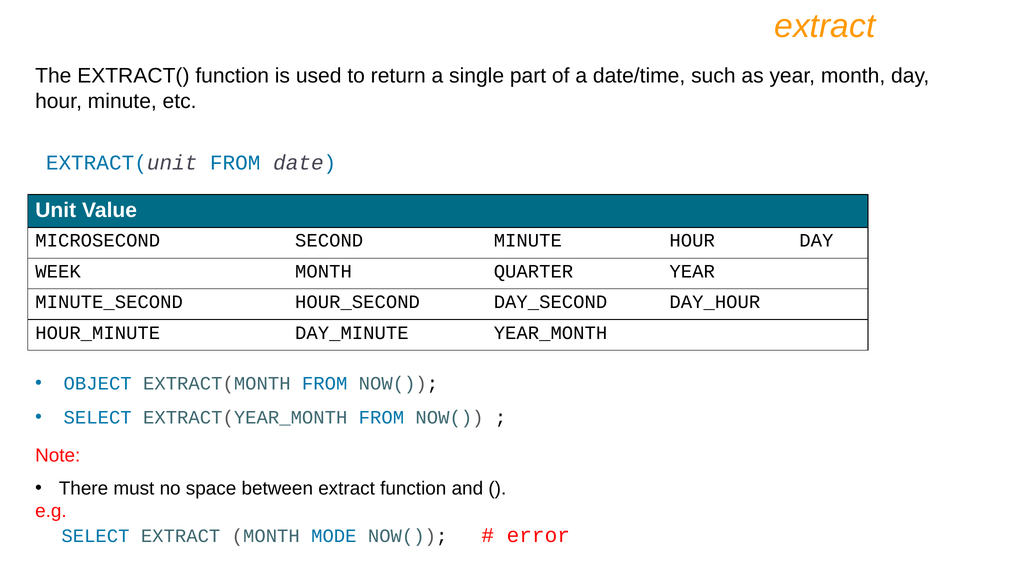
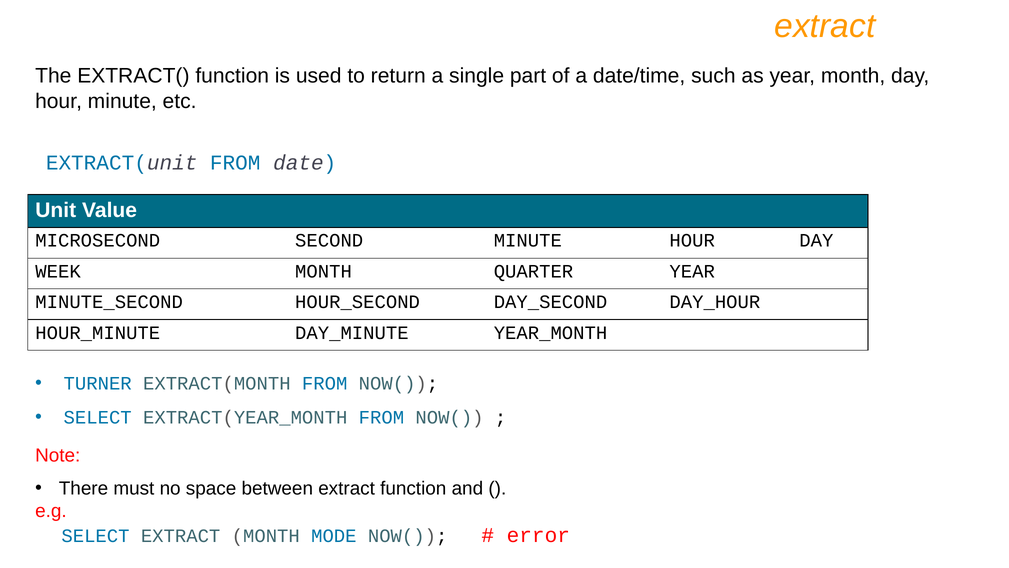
OBJECT: OBJECT -> TURNER
